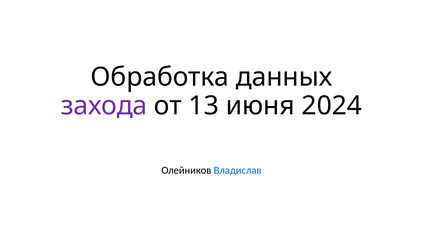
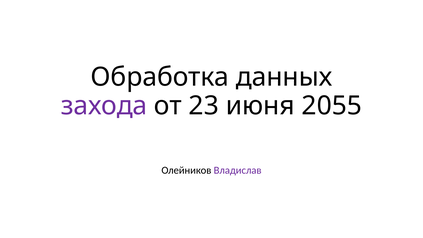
13: 13 -> 23
2024: 2024 -> 2055
Владислав colour: blue -> purple
